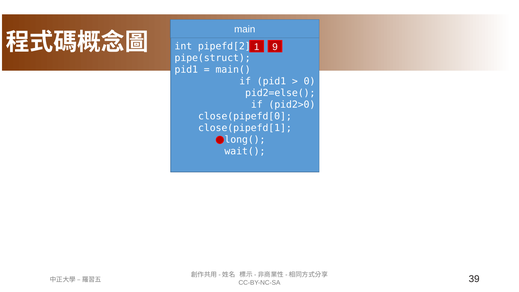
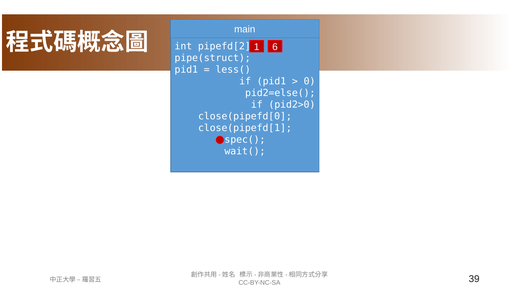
9: 9 -> 6
main(: main( -> less(
long(: long( -> spec(
